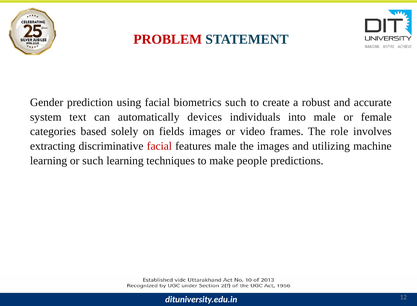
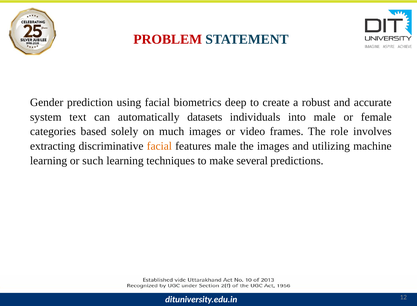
biometrics such: such -> deep
devices: devices -> datasets
fields: fields -> much
facial at (159, 146) colour: red -> orange
people: people -> several
